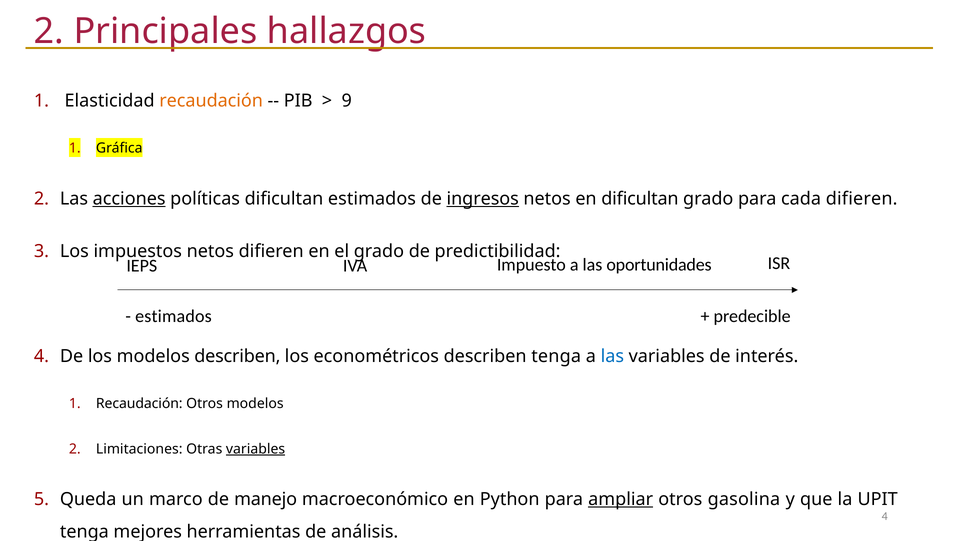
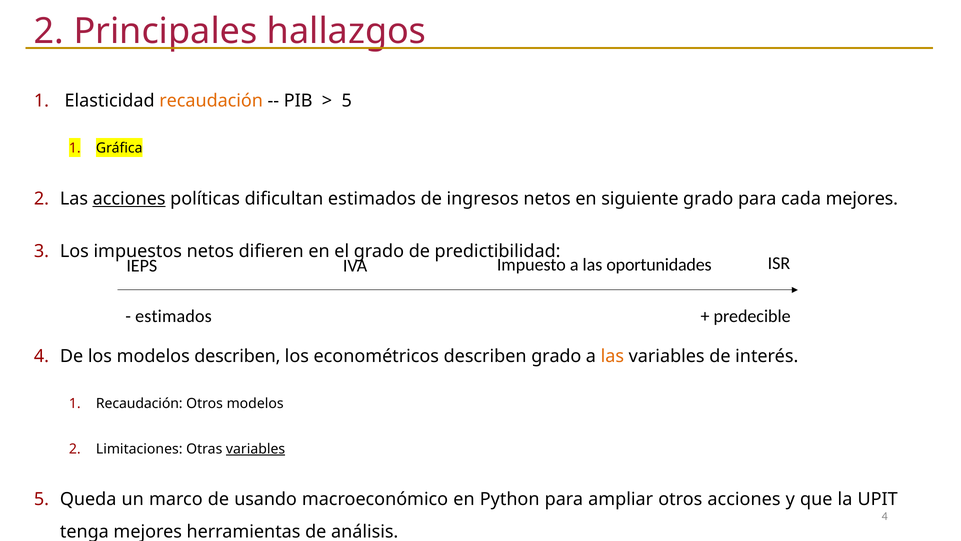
9 at (347, 101): 9 -> 5
ingresos underline: present -> none
en dificultan: dificultan -> siguiente
cada difieren: difieren -> mejores
describen tenga: tenga -> grado
las at (612, 356) colour: blue -> orange
manejo: manejo -> usando
ampliar underline: present -> none
otros gasolina: gasolina -> acciones
